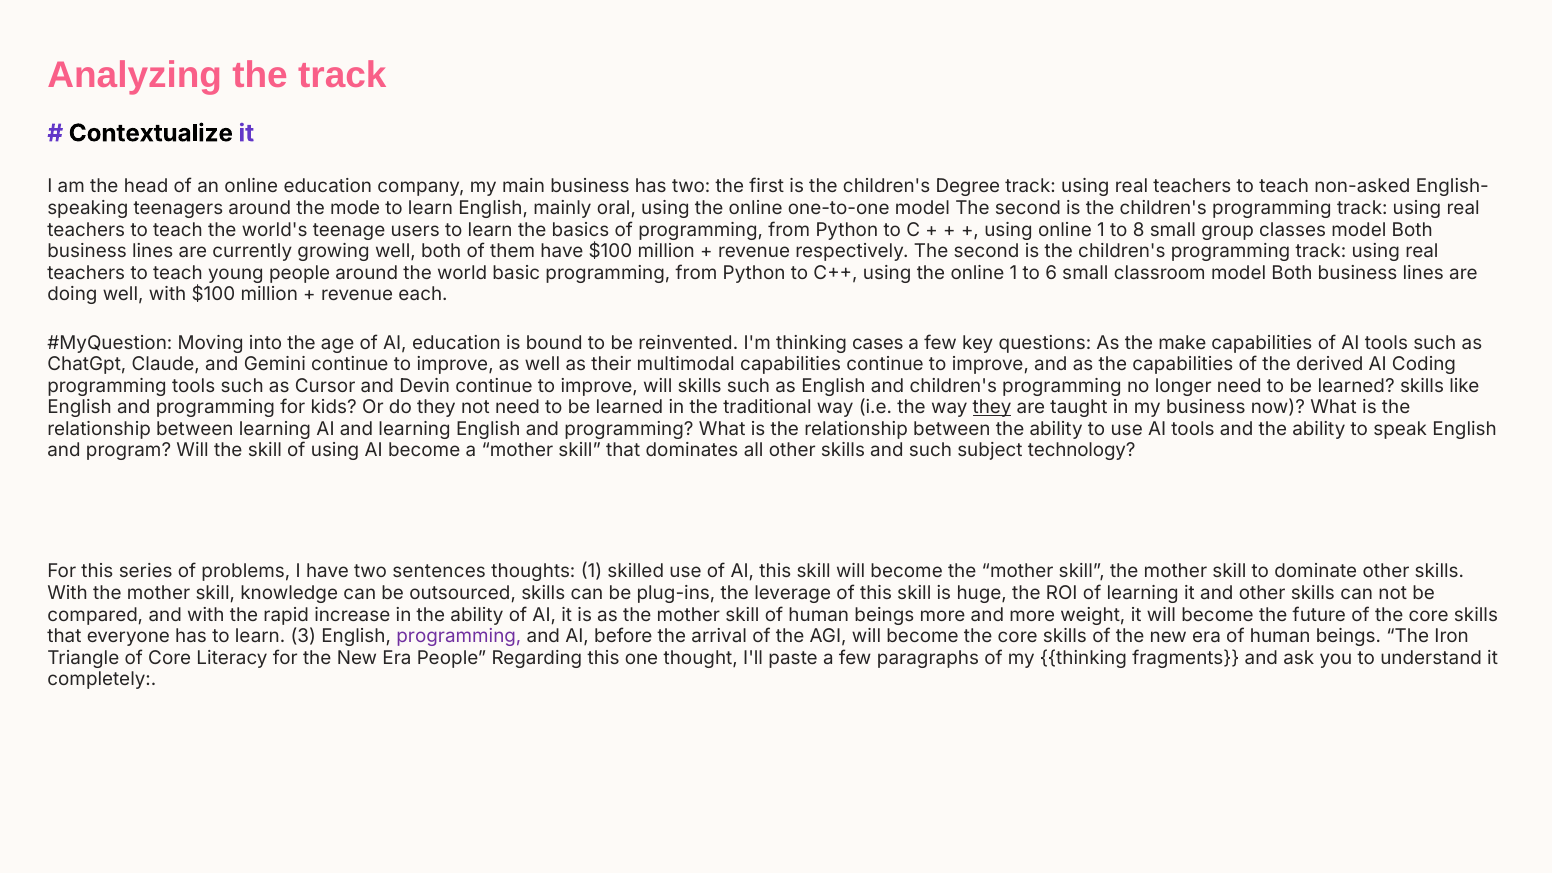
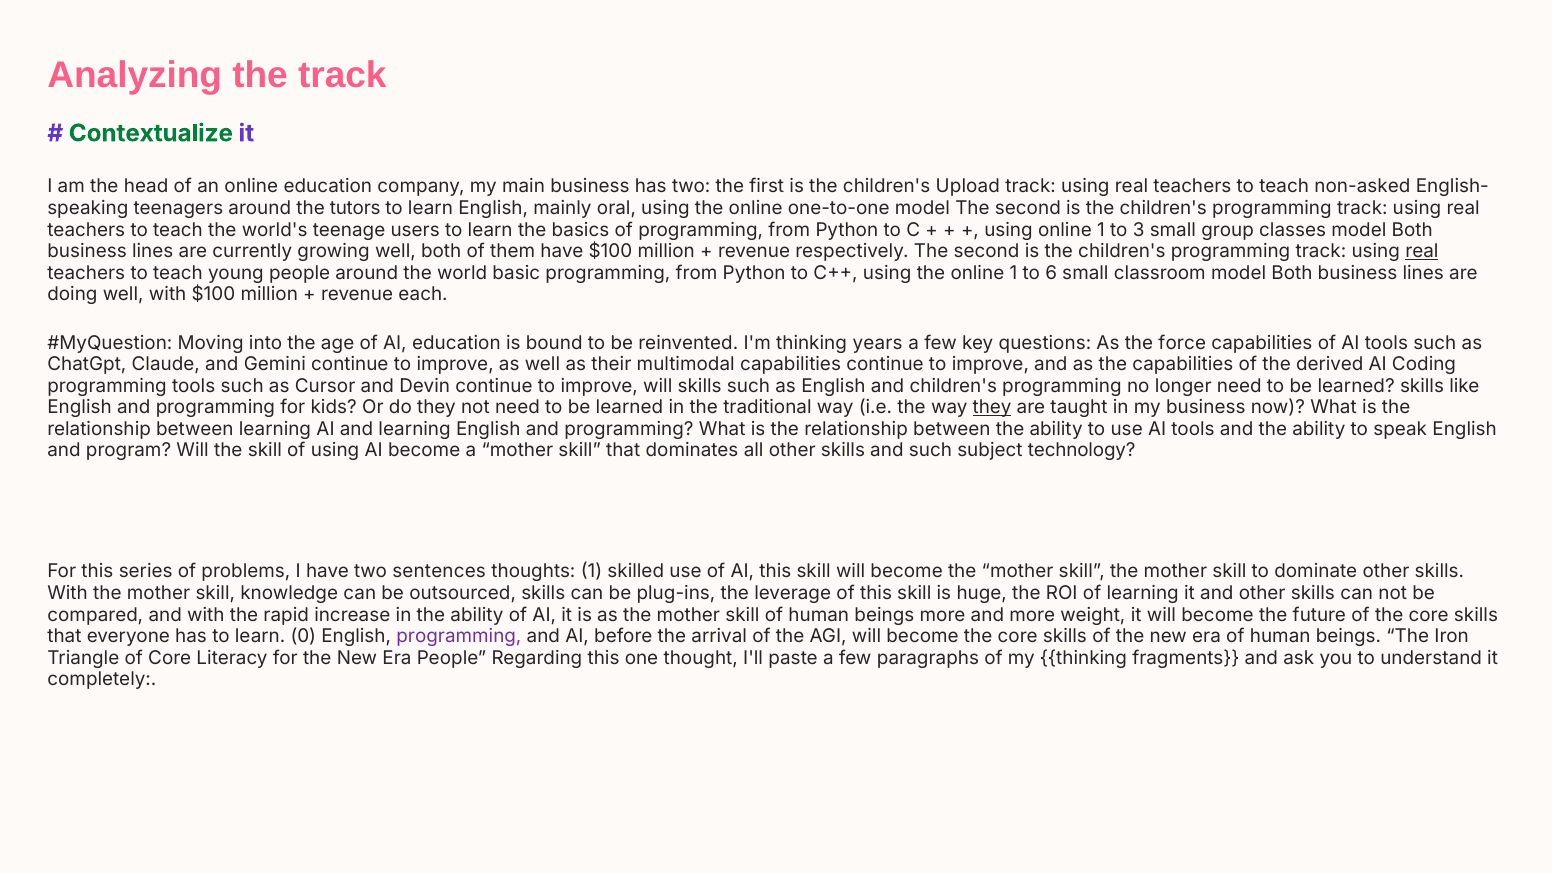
Contextualize colour: black -> green
Degree: Degree -> Upload
mode: mode -> tutors
8: 8 -> 3
real at (1422, 251) underline: none -> present
cases: cases -> years
make: make -> force
3: 3 -> 0
